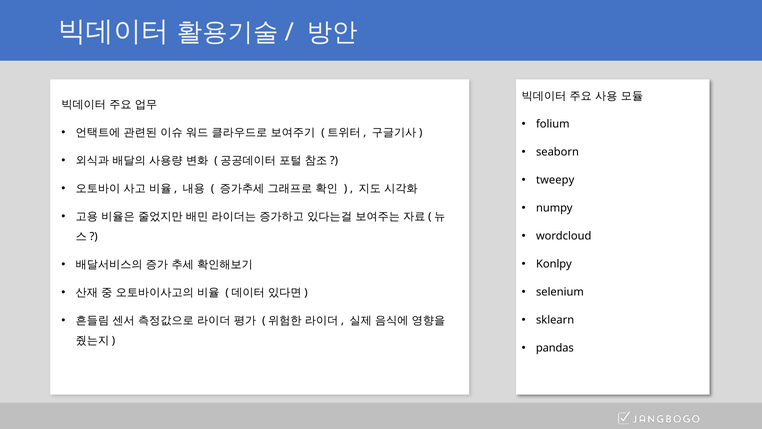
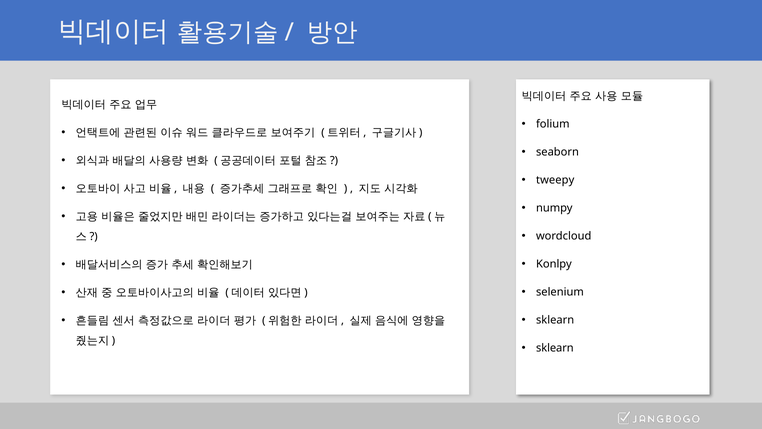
pandas at (555, 348): pandas -> sklearn
